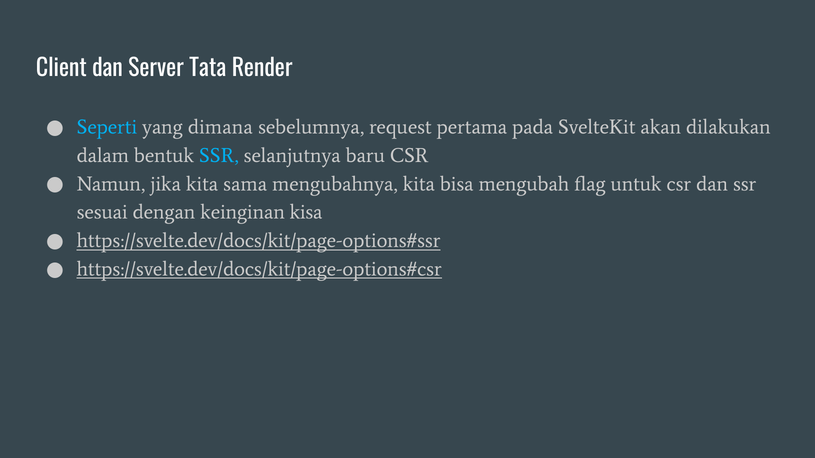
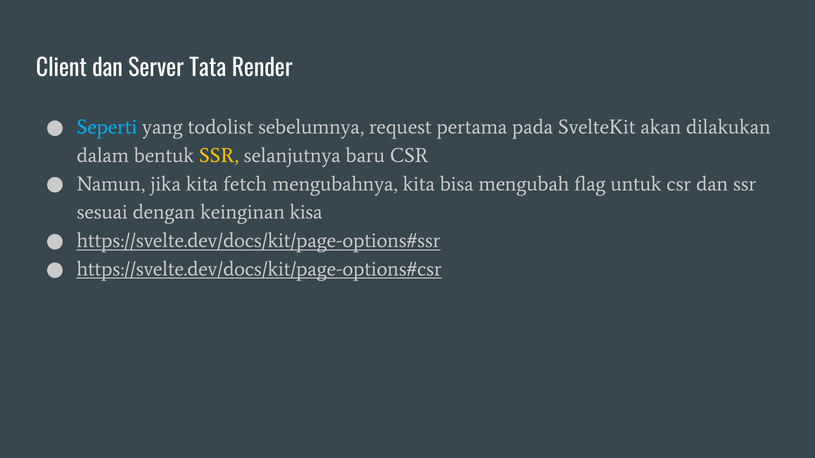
dimana: dimana -> todolist
SSR at (219, 156) colour: light blue -> yellow
sama: sama -> fetch
